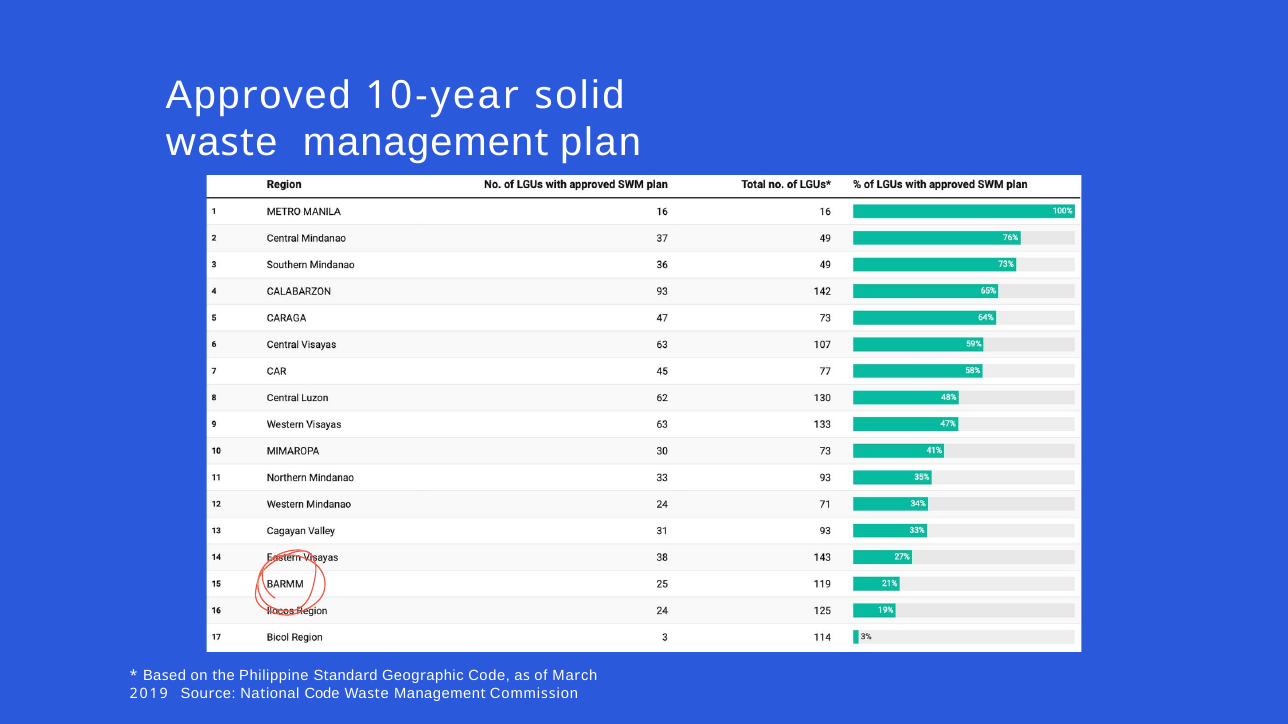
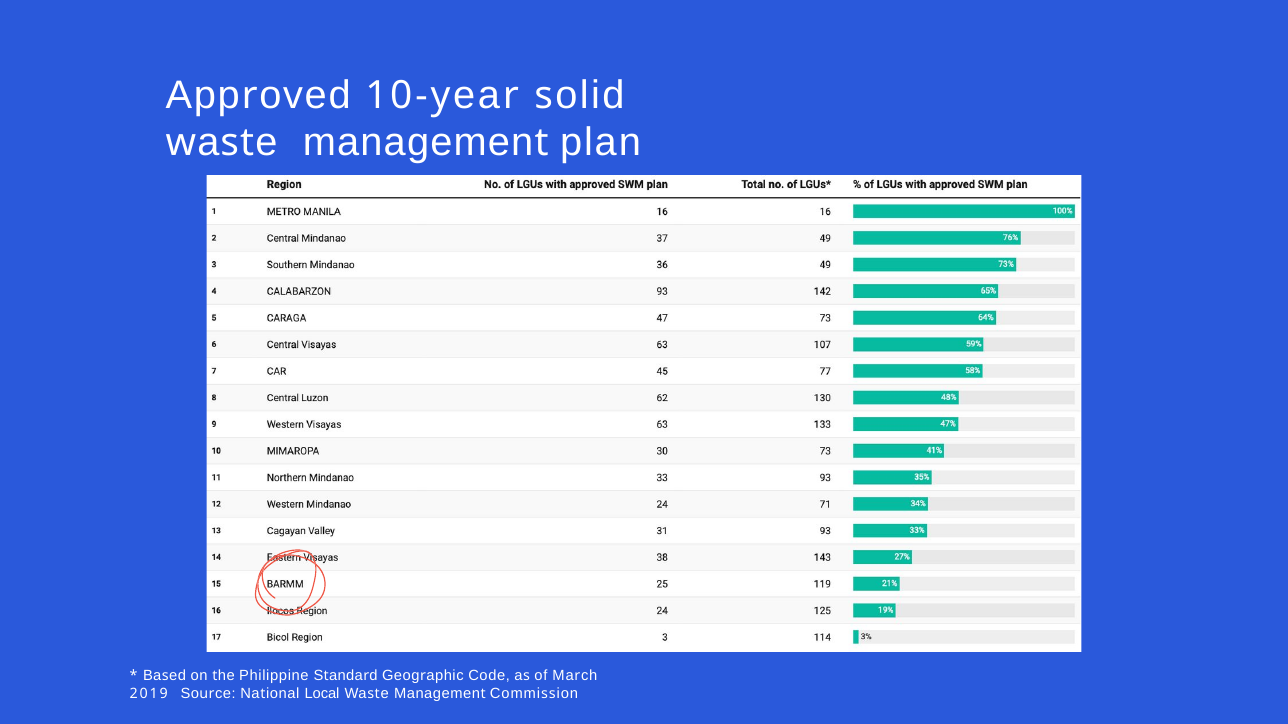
Code at (322, 694): Code -> Local
